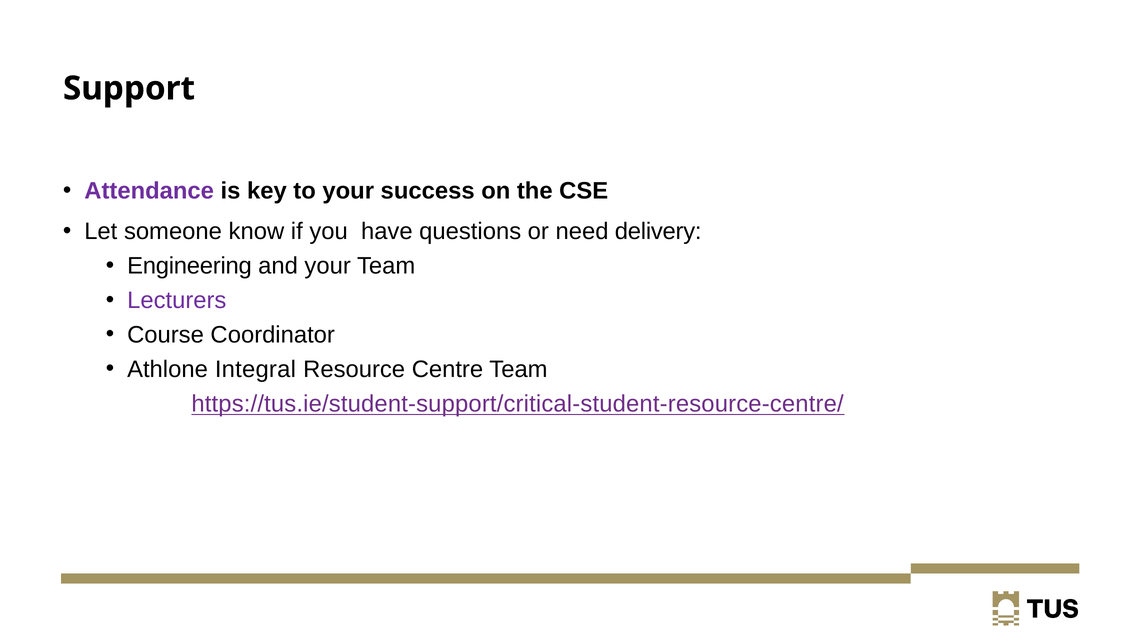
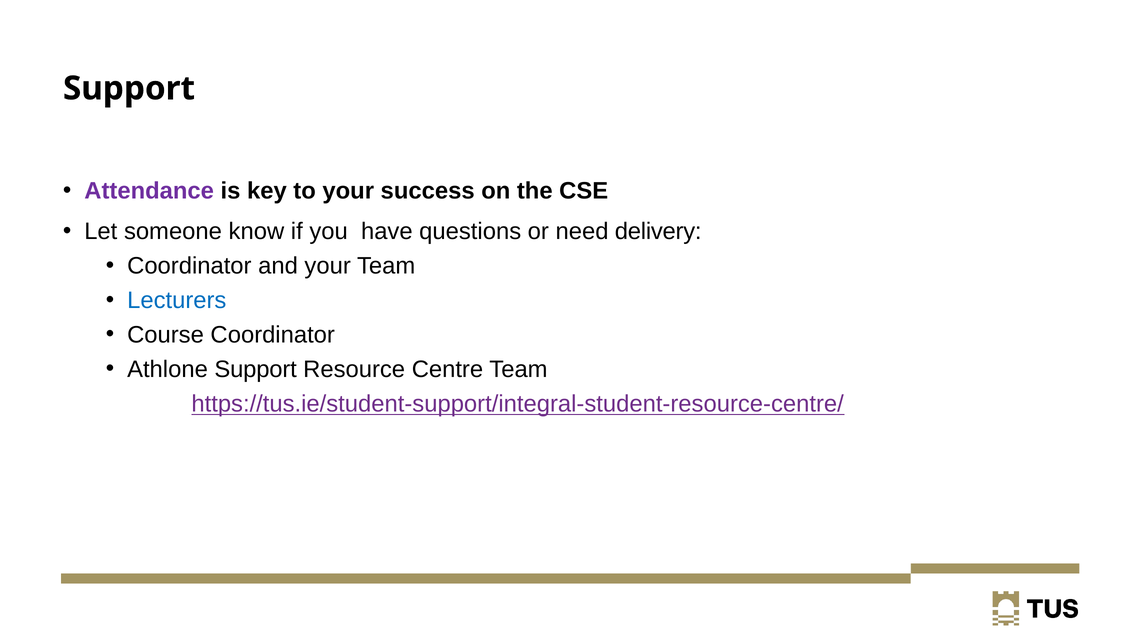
Engineering at (189, 266): Engineering -> Coordinator
Lecturers colour: purple -> blue
Athlone Integral: Integral -> Support
https://tus.ie/student-support/critical-student-resource-centre/: https://tus.ie/student-support/critical-student-resource-centre/ -> https://tus.ie/student-support/integral-student-resource-centre/
